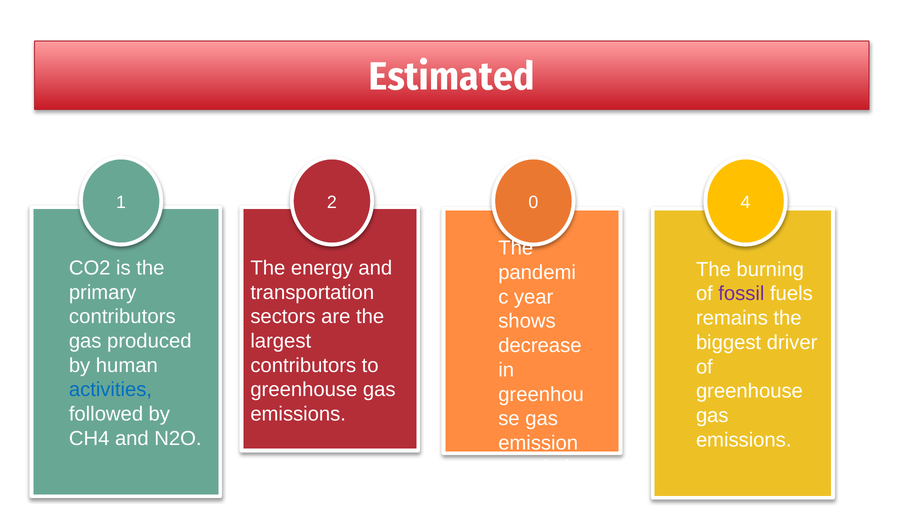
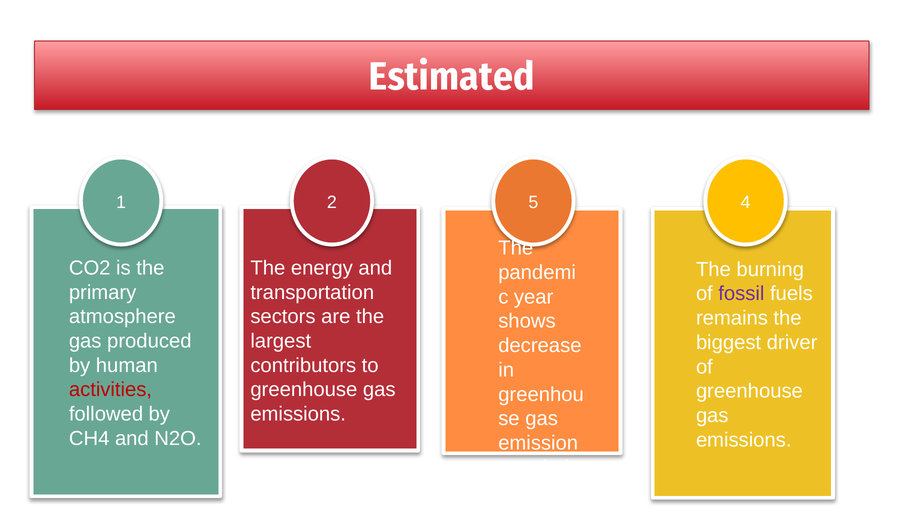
0: 0 -> 5
contributors at (122, 317): contributors -> atmosphere
activities colour: blue -> red
